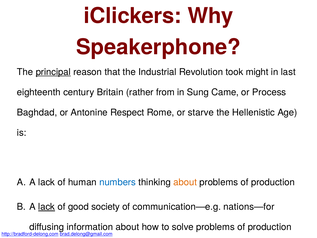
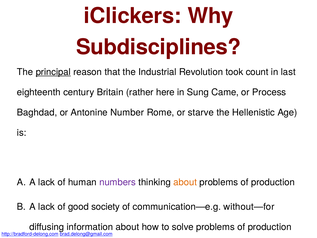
Speakerphone: Speakerphone -> Subdisciplines
might: might -> count
from: from -> here
Respect: Respect -> Number
numbers colour: blue -> purple
lack at (47, 207) underline: present -> none
nations—for: nations—for -> without—for
